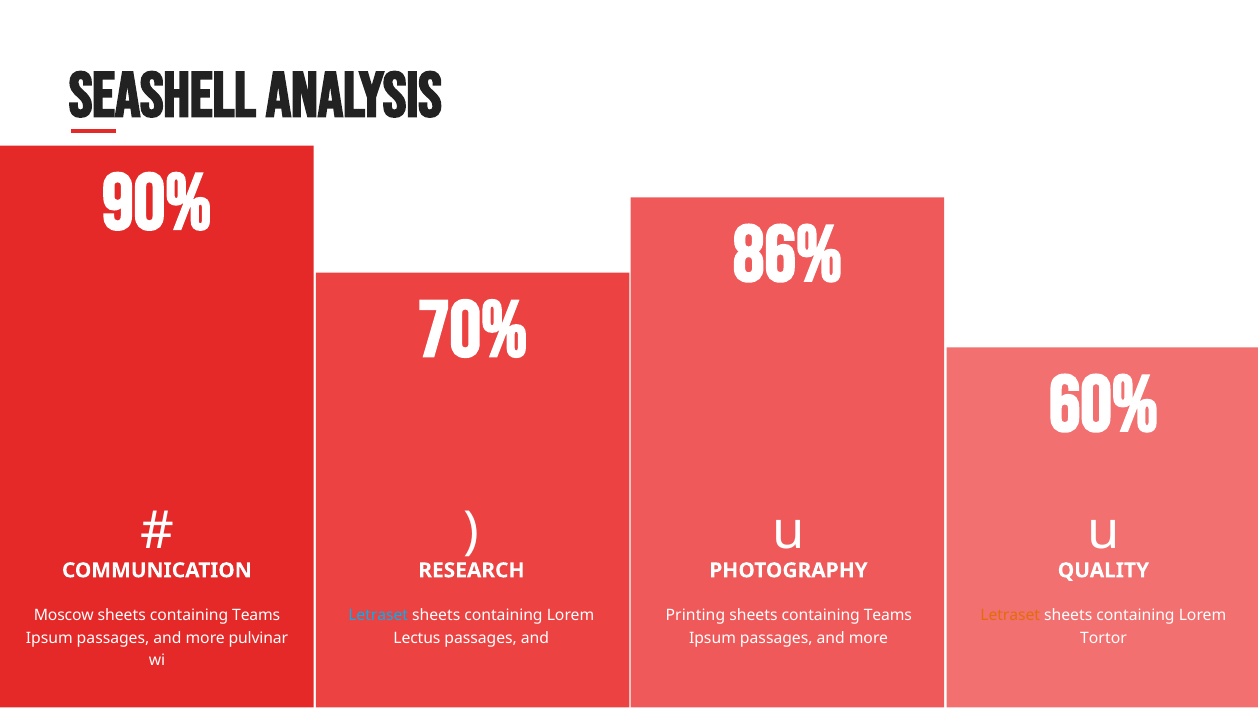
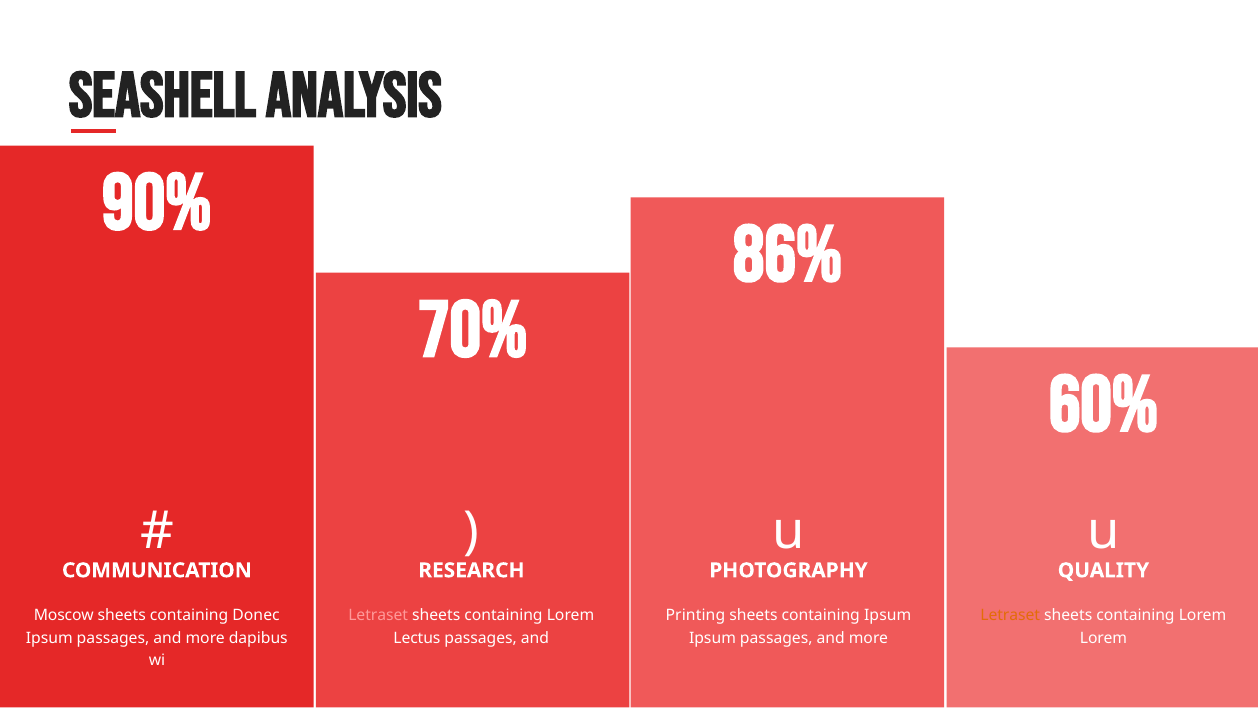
Letraset at (378, 615) colour: light blue -> pink
Teams at (888, 615): Teams -> Ipsum
Teams at (256, 615): Teams -> Donec
pulvinar: pulvinar -> dapibus
Tortor at (1103, 638): Tortor -> Lorem
